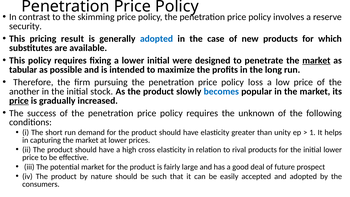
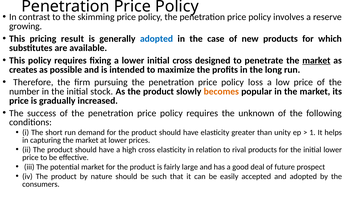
security: security -> growing
initial were: were -> cross
tabular: tabular -> creates
another: another -> number
becomes colour: blue -> orange
price at (19, 101) underline: present -> none
